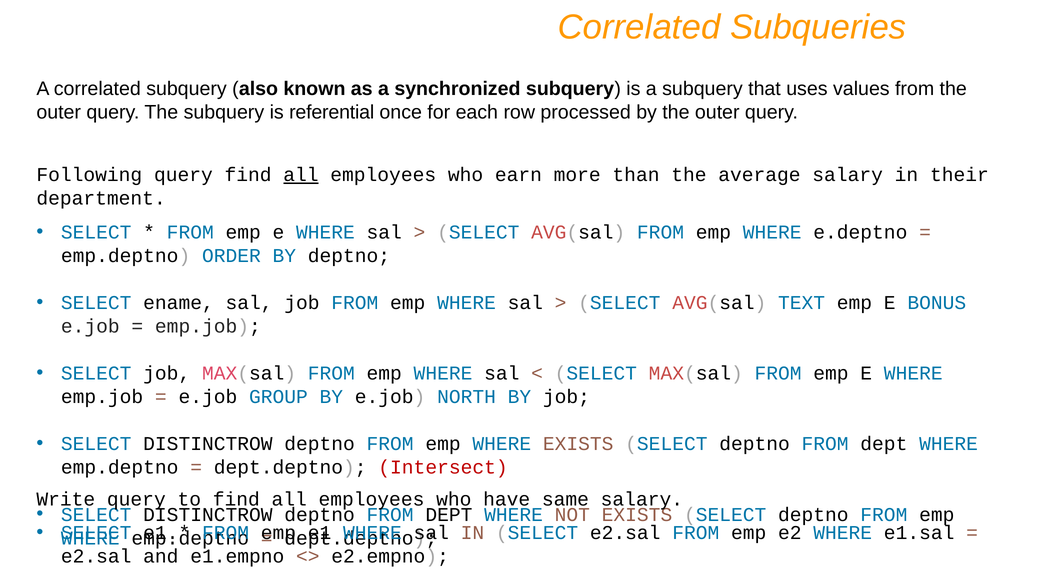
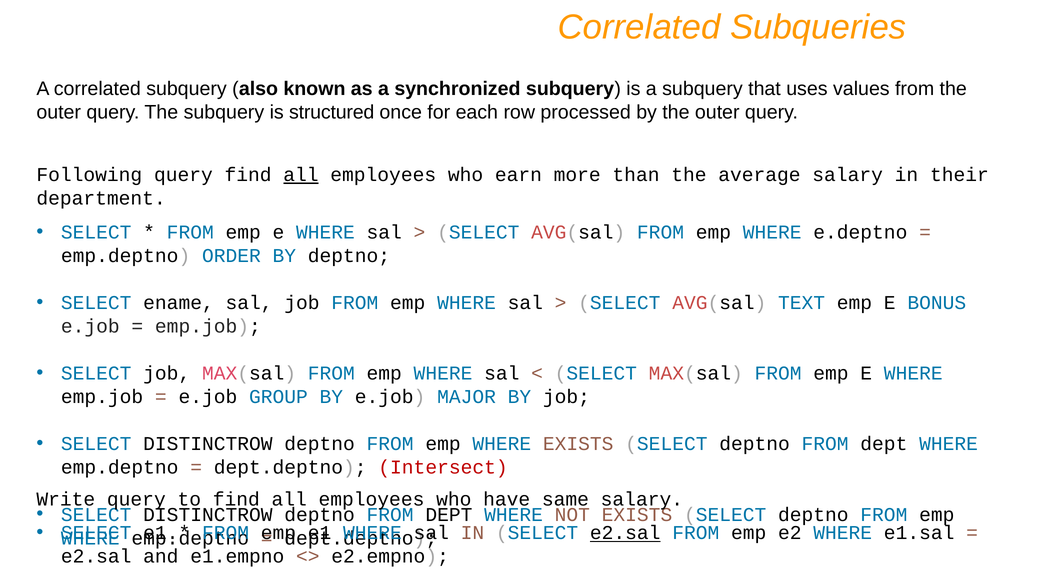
referential: referential -> structured
NORTH: NORTH -> MAJOR
e2.sal at (625, 533) underline: none -> present
